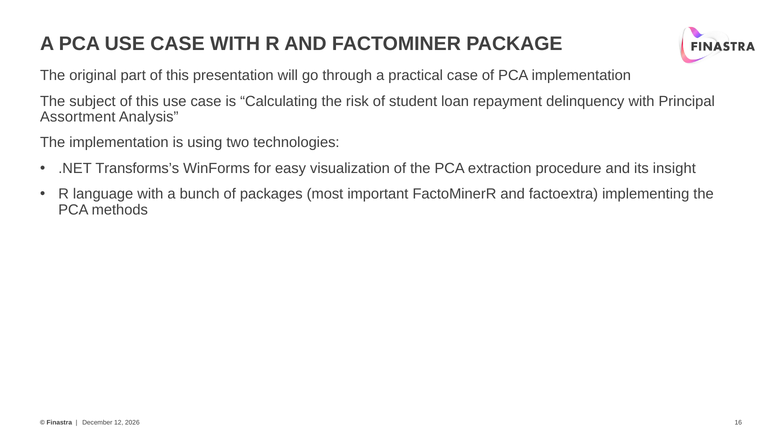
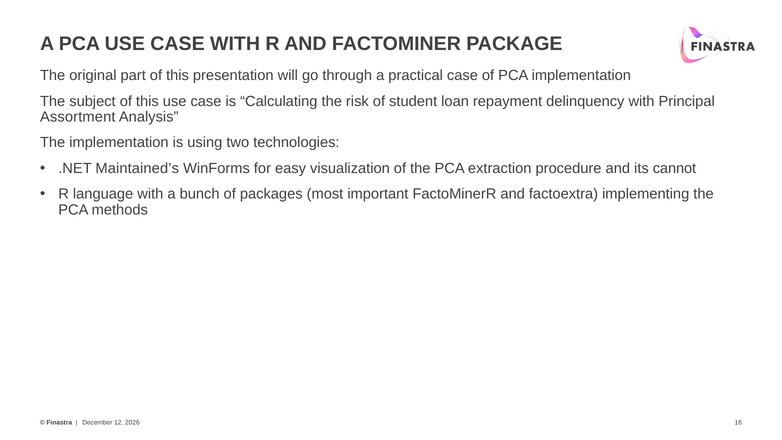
Transforms’s: Transforms’s -> Maintained’s
insight: insight -> cannot
